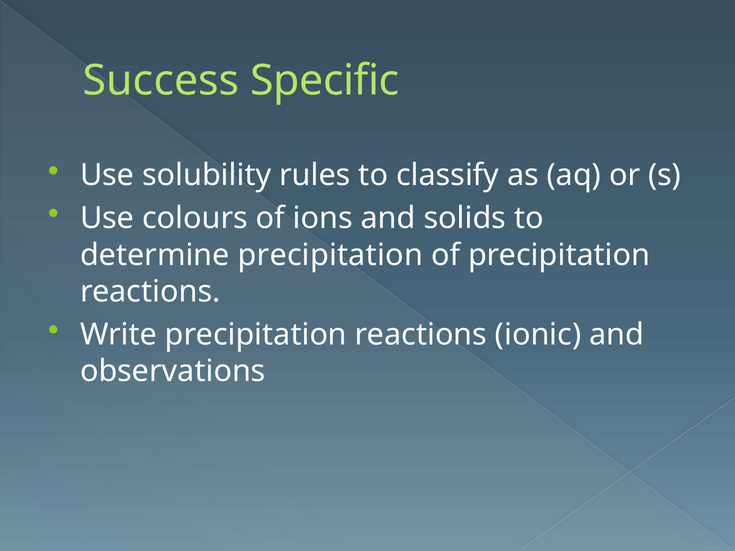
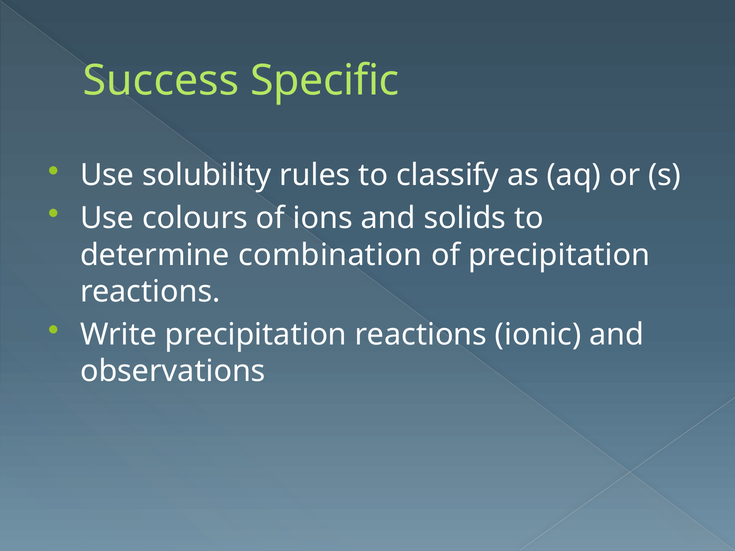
determine precipitation: precipitation -> combination
